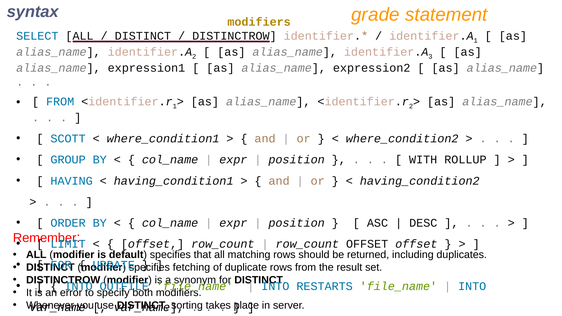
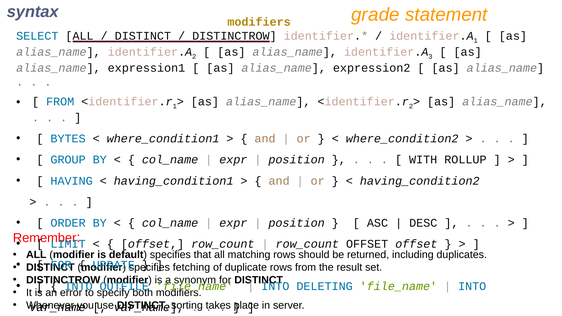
SCOTT: SCOTT -> BYTES
RESTARTS: RESTARTS -> DELETING
